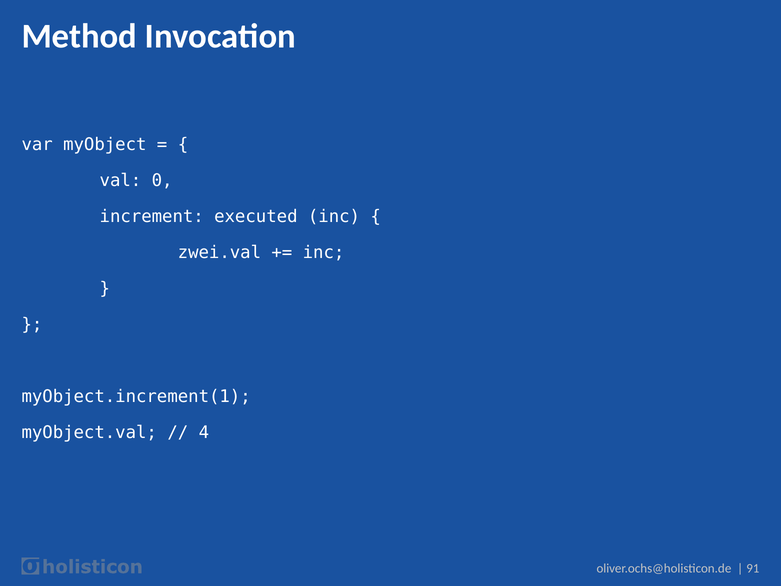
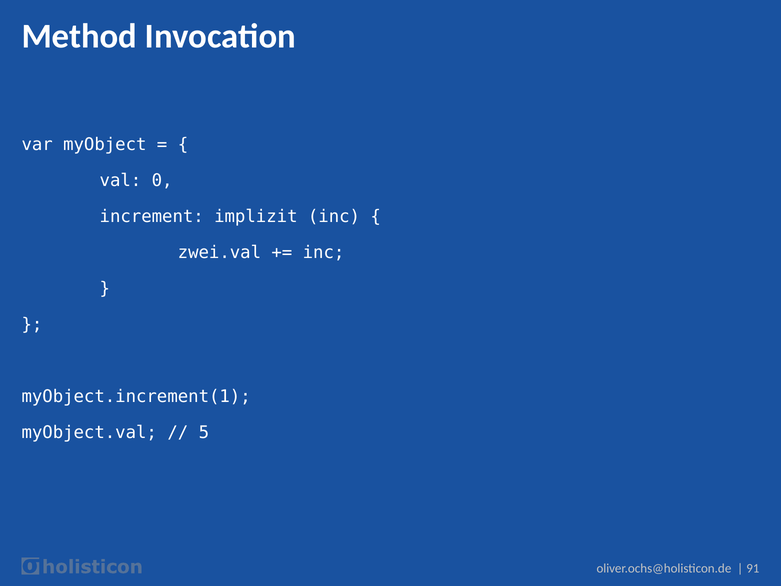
executed: executed -> implizit
4: 4 -> 5
